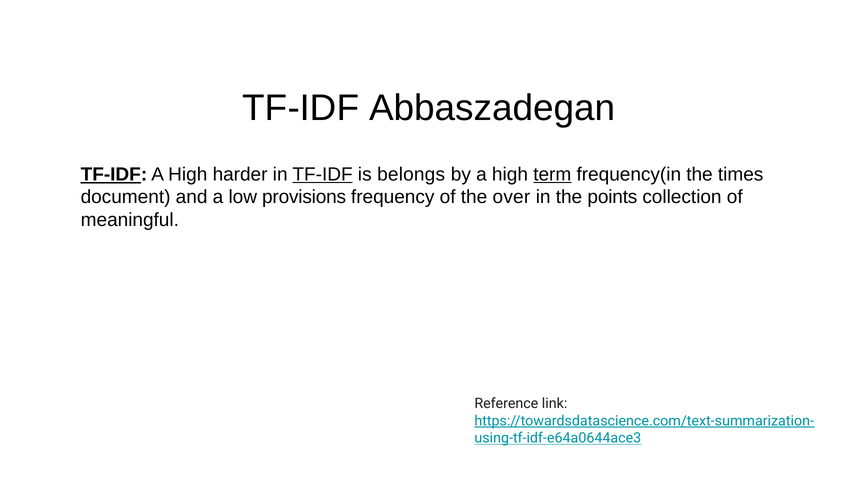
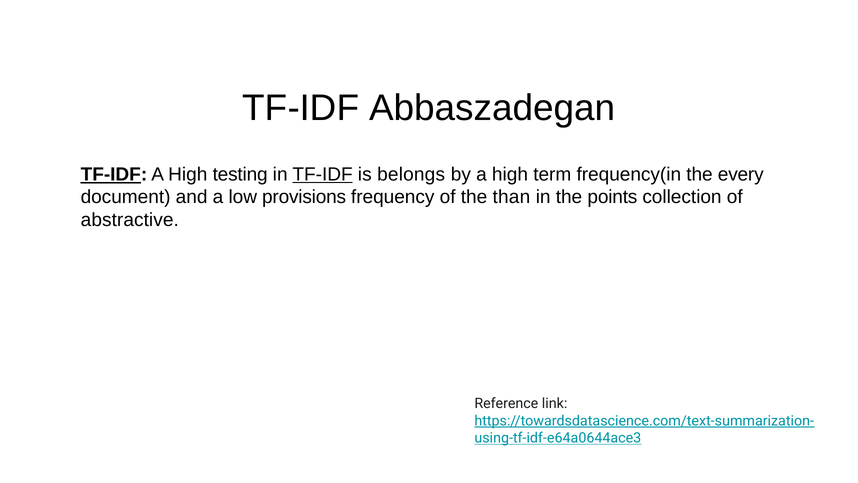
harder: harder -> testing
term underline: present -> none
times: times -> every
over: over -> than
meaningful: meaningful -> abstractive
